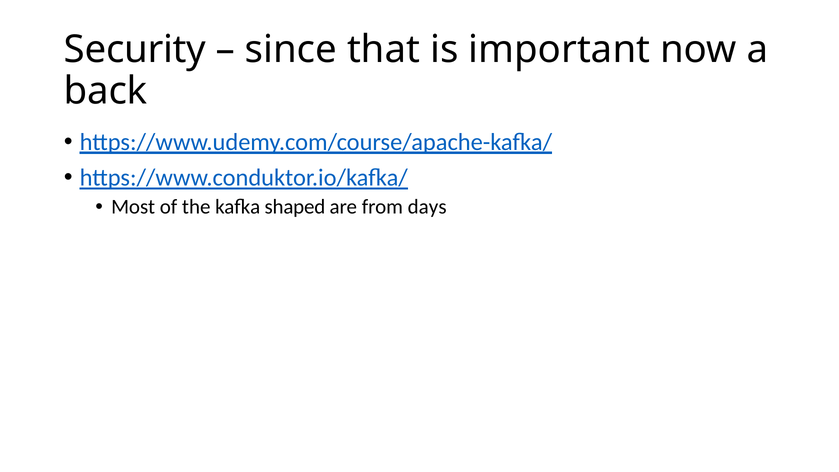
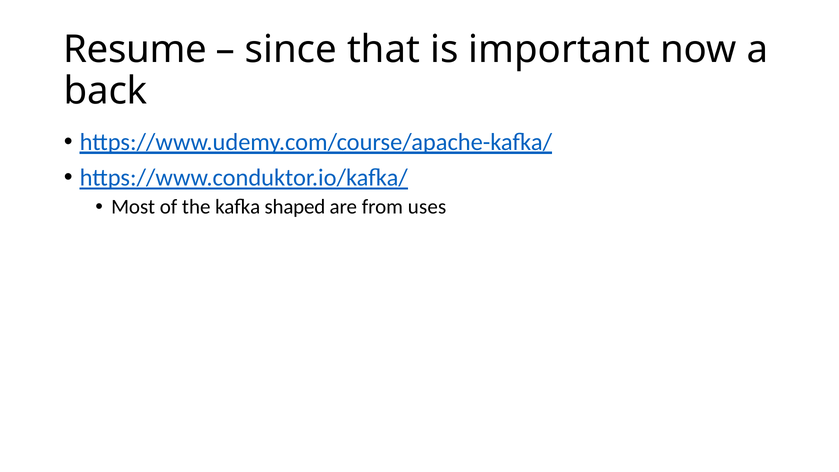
Security: Security -> Resume
days: days -> uses
